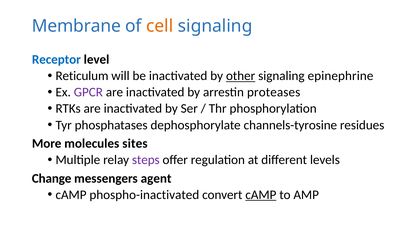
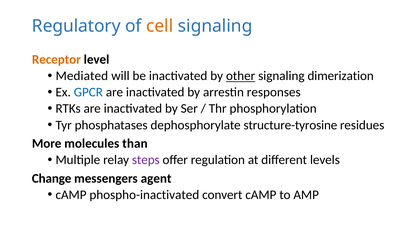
Membrane: Membrane -> Regulatory
Receptor colour: blue -> orange
Reticulum: Reticulum -> Mediated
epinephrine: epinephrine -> dimerization
GPCR colour: purple -> blue
proteases: proteases -> responses
channels-tyrosine: channels-tyrosine -> structure-tyrosine
sites: sites -> than
cAMP at (261, 194) underline: present -> none
